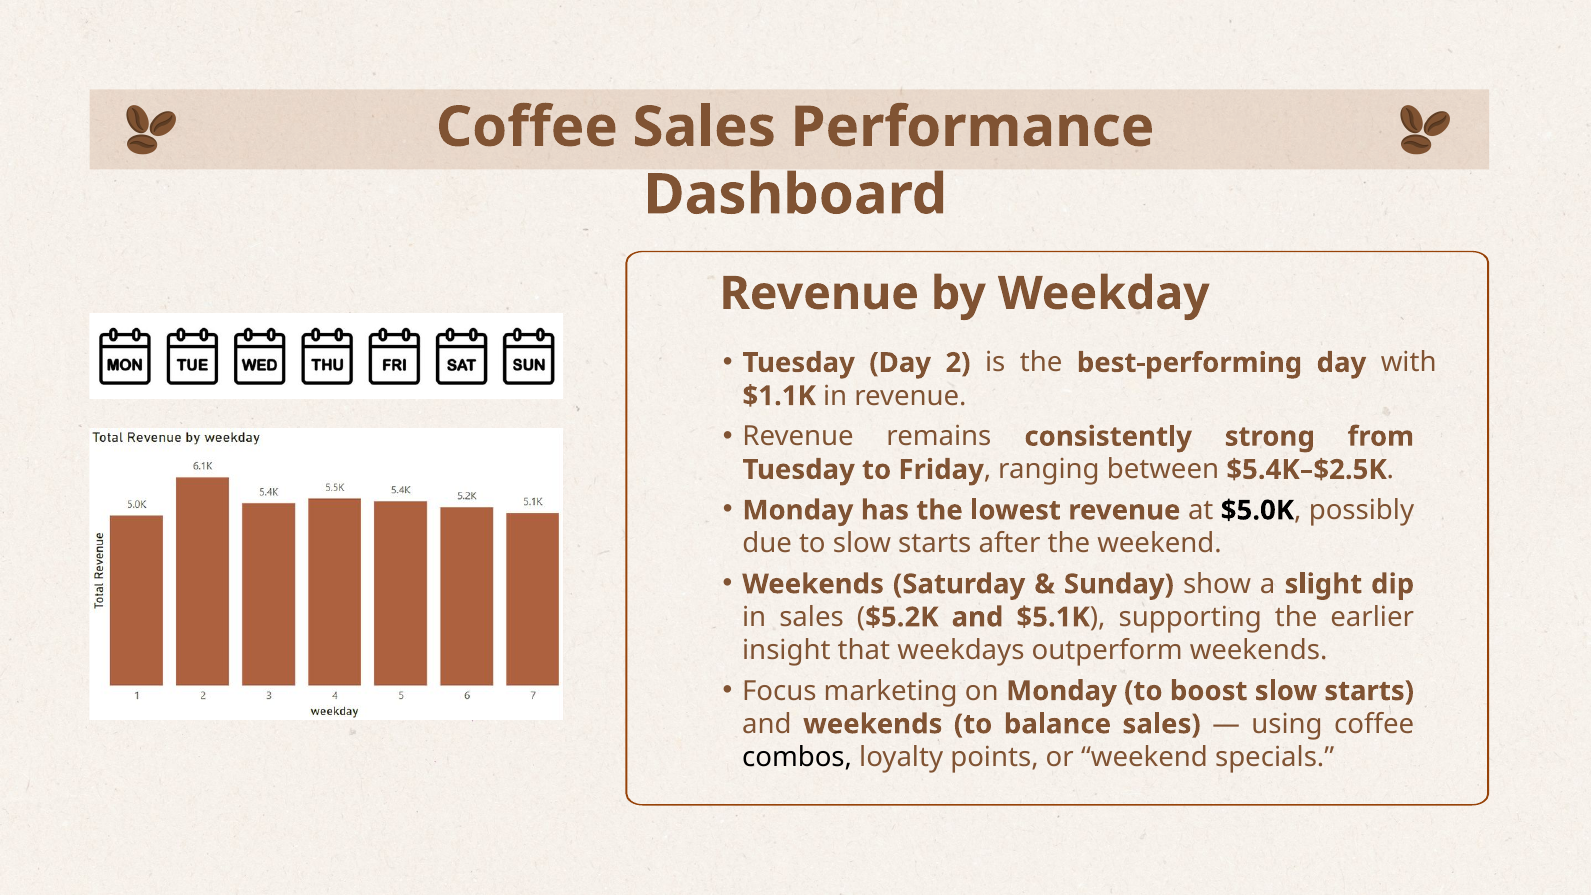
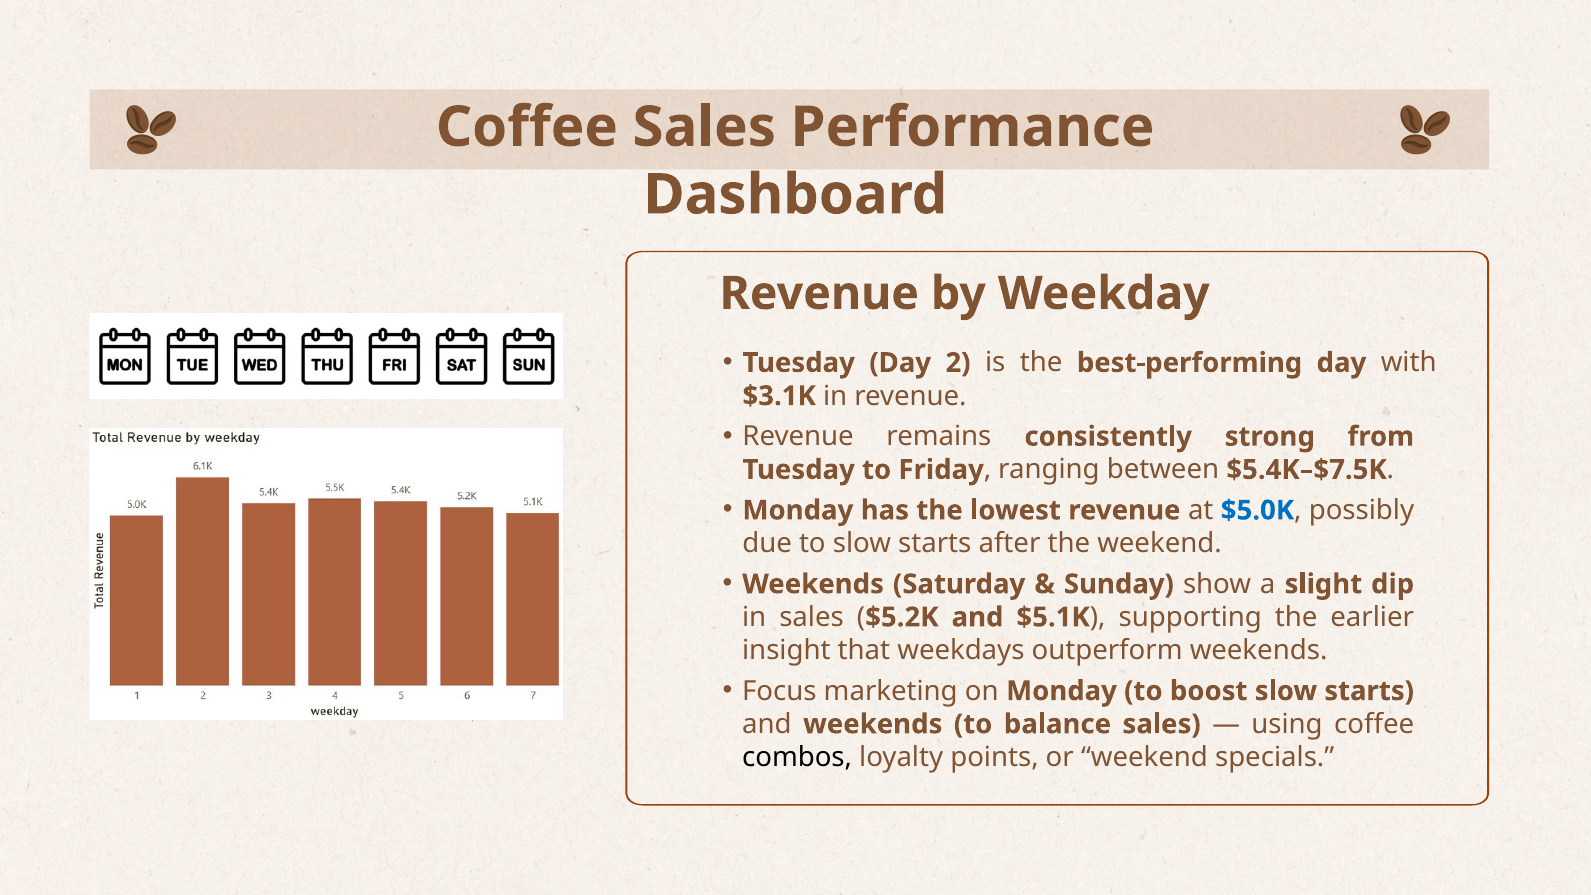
$1.1K: $1.1K -> $3.1K
$5.4K–$2.5K: $5.4K–$2.5K -> $5.4K–$7.5K
$5.0K colour: black -> blue
